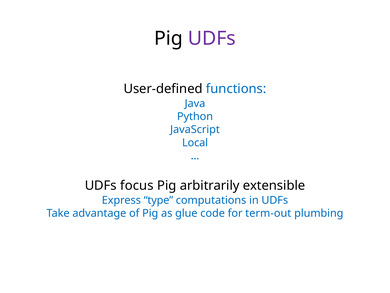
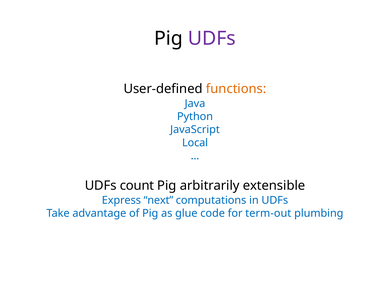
functions colour: blue -> orange
focus: focus -> count
type: type -> next
